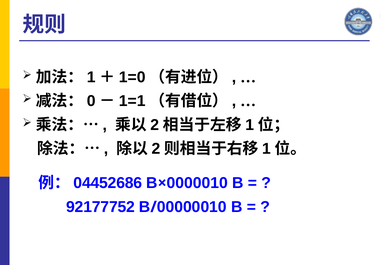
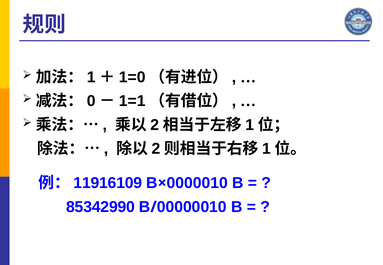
04452686: 04452686 -> 11916109
92177752: 92177752 -> 85342990
